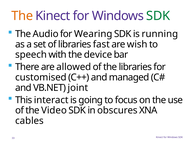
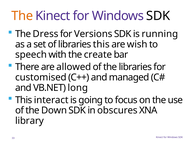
SDK at (158, 16) colour: green -> black
Audio: Audio -> Dress
Wearing: Wearing -> Versions
libraries fast: fast -> this
device: device -> create
joint: joint -> long
Video: Video -> Down
cables: cables -> library
